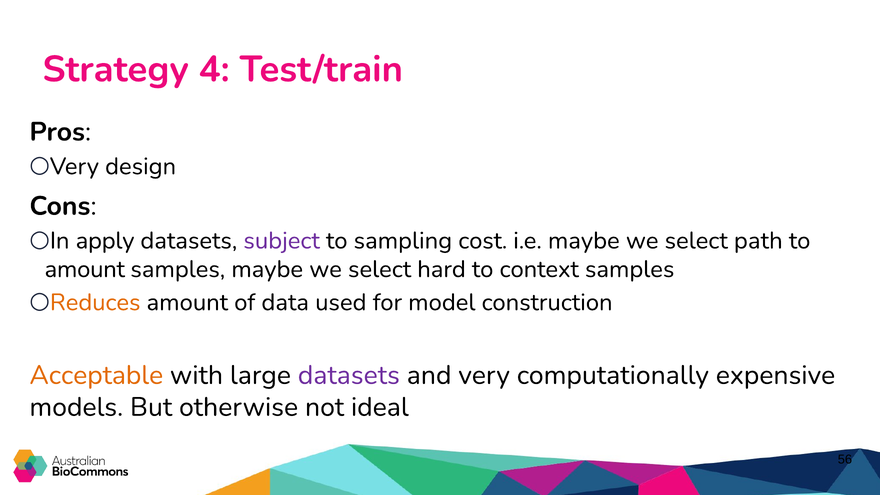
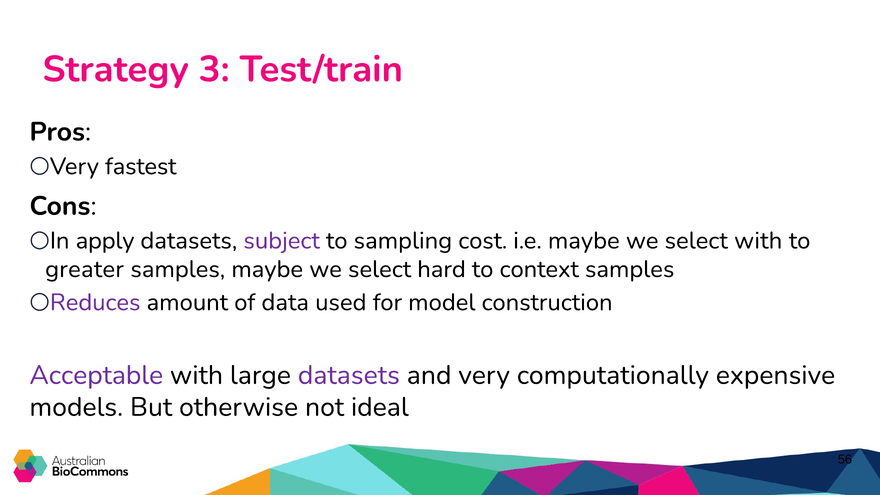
4: 4 -> 3
design: design -> fastest
select path: path -> with
amount at (85, 269): amount -> greater
Reduces colour: orange -> purple
Acceptable colour: orange -> purple
